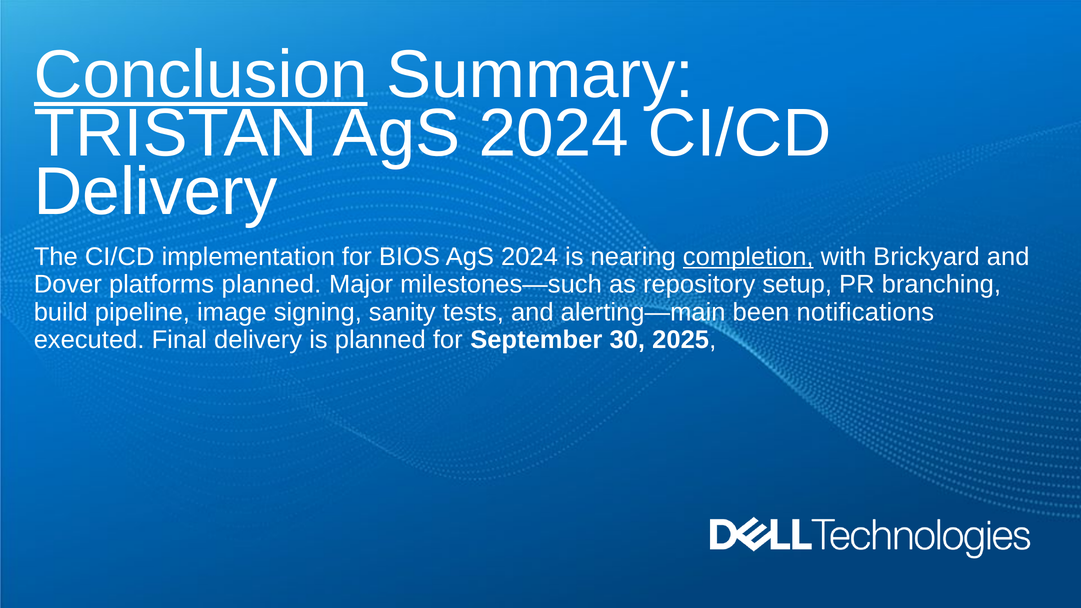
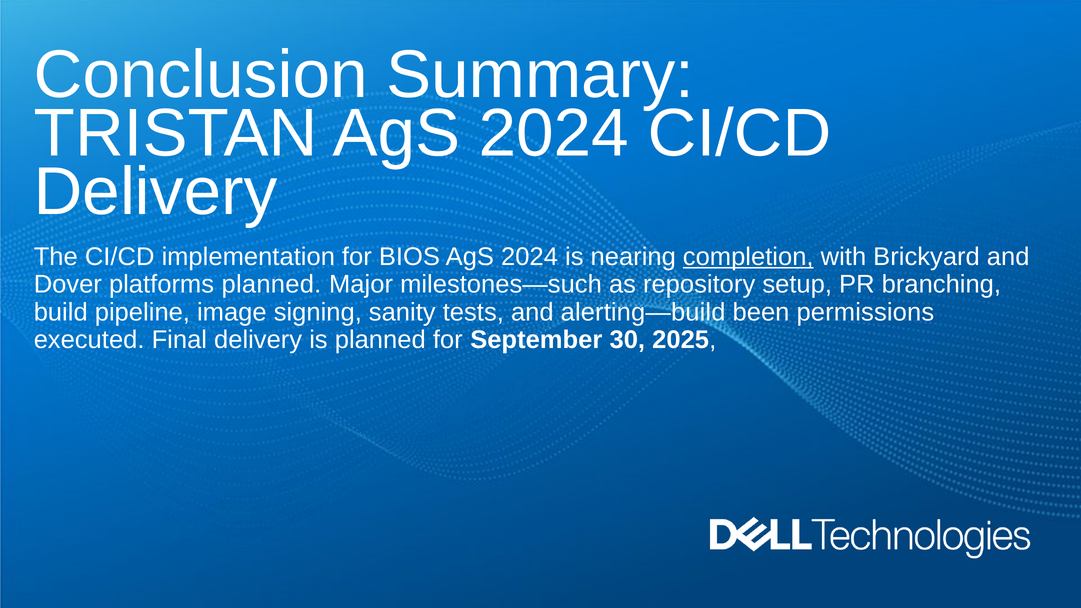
Conclusion underline: present -> none
alerting—main: alerting—main -> alerting—build
notifications: notifications -> permissions
